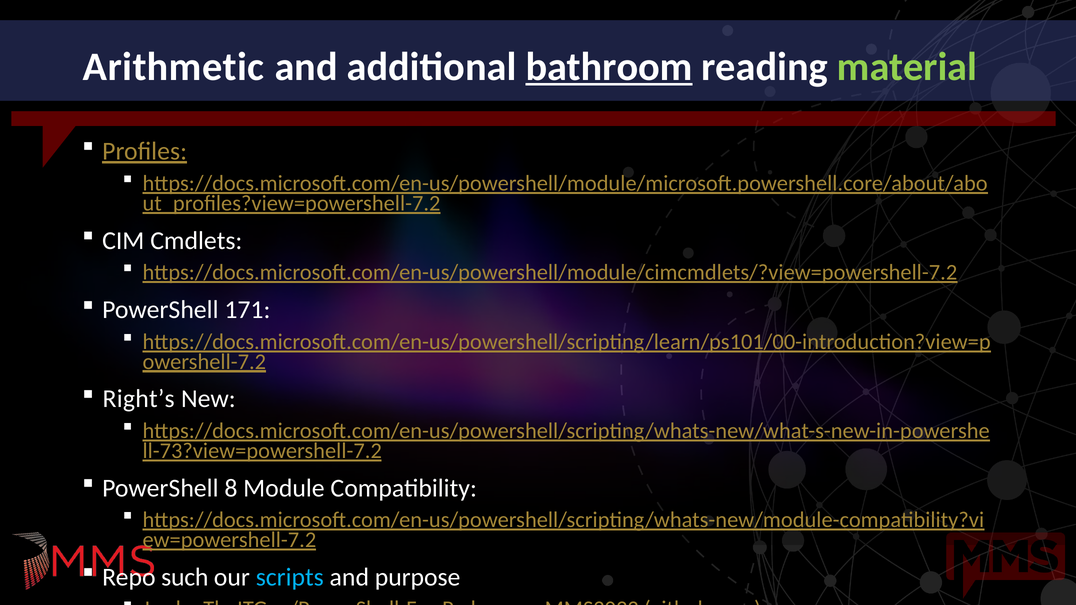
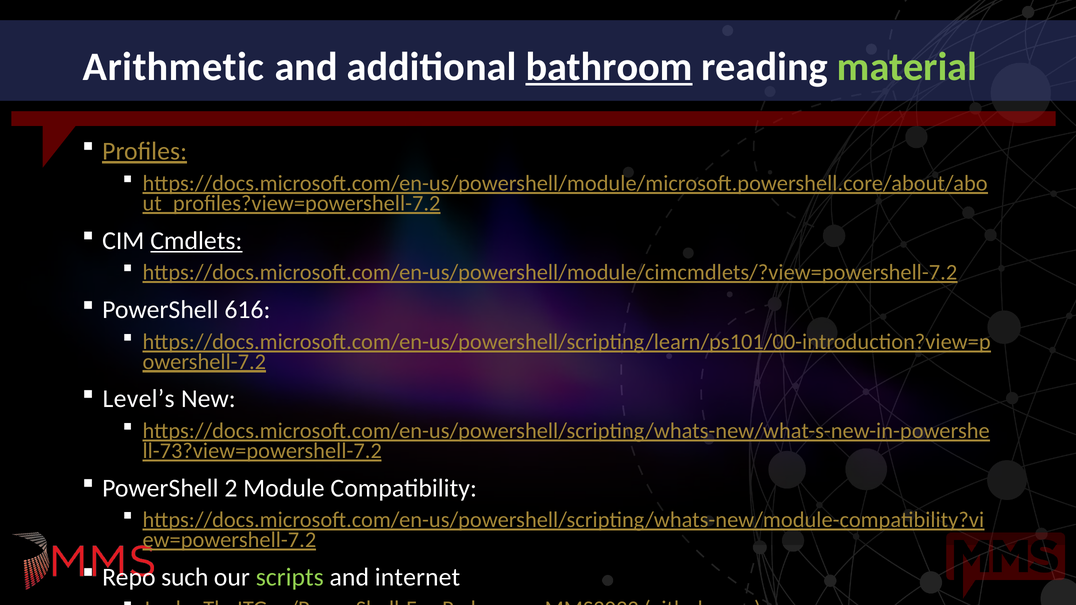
Cmdlets underline: none -> present
171: 171 -> 616
Right’s: Right’s -> Level’s
8: 8 -> 2
scripts colour: light blue -> light green
purpose: purpose -> internet
